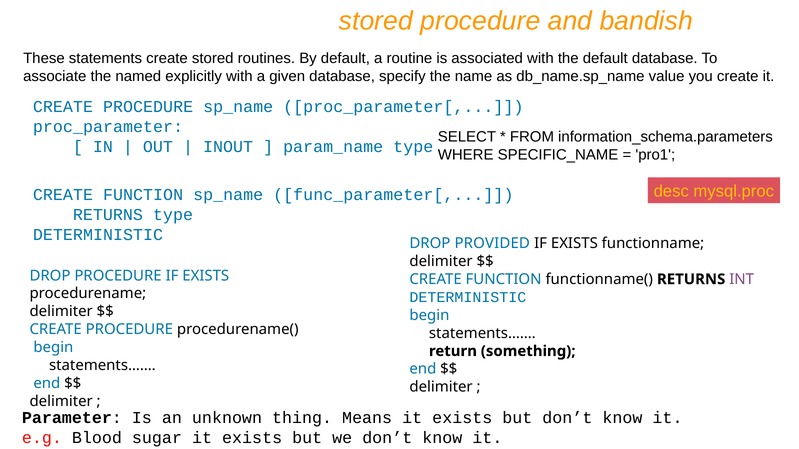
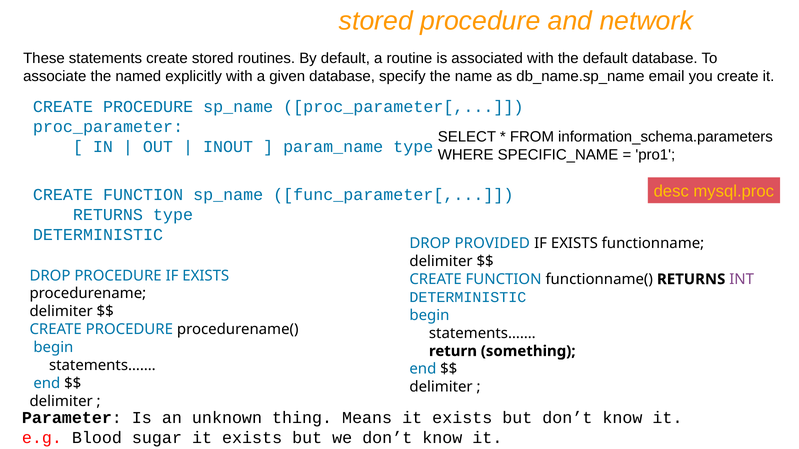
bandish: bandish -> network
value: value -> email
